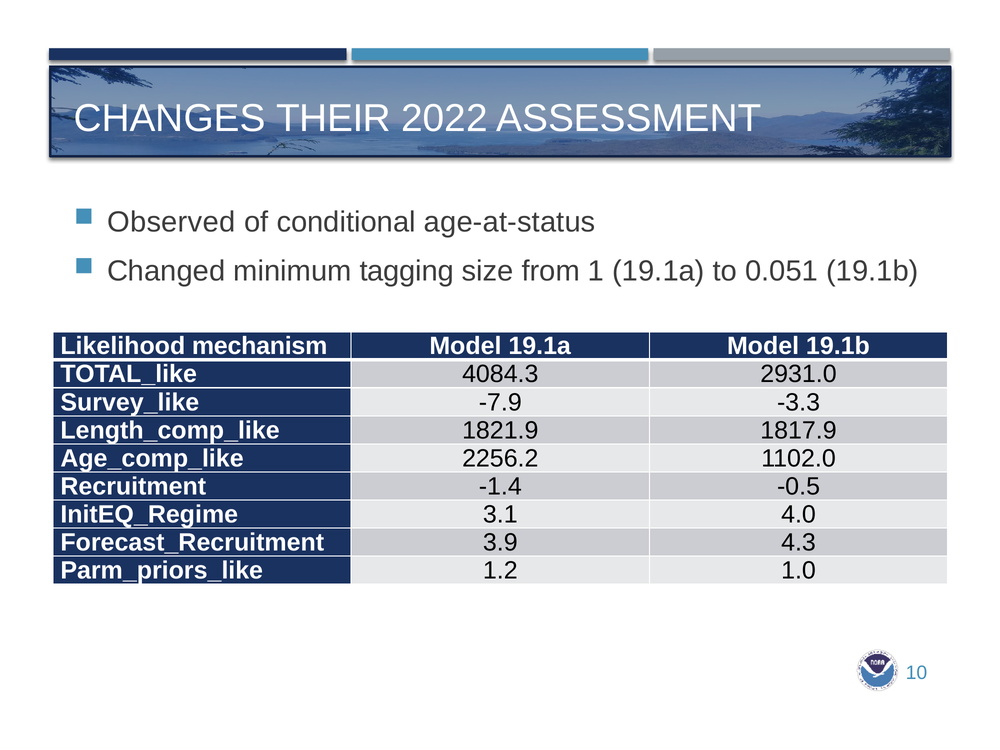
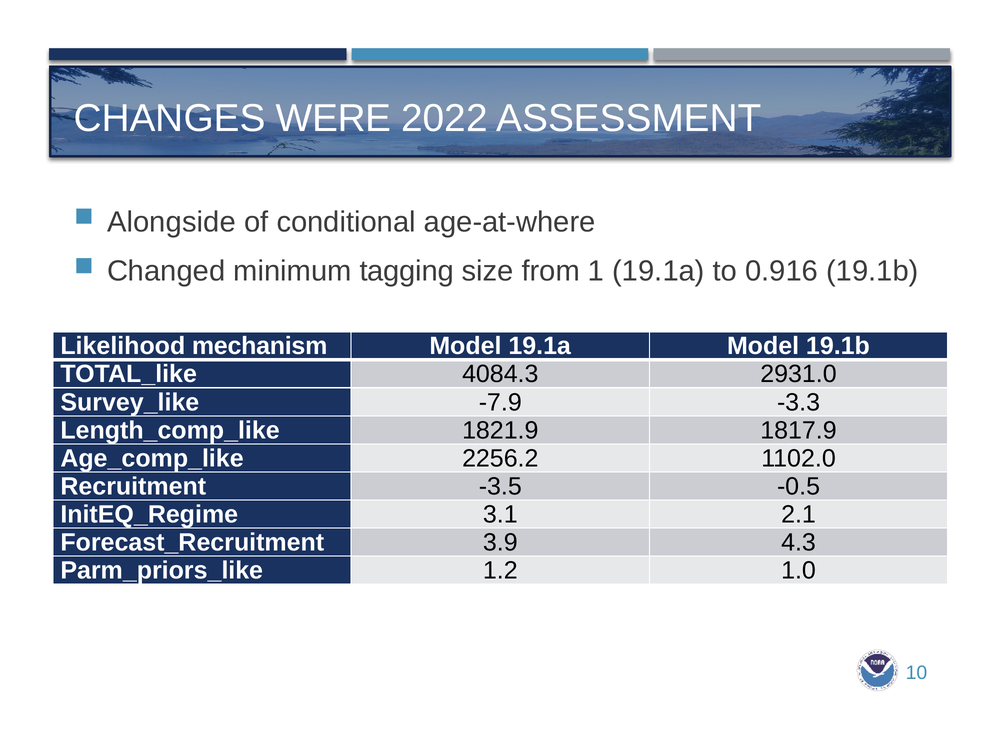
THEIR: THEIR -> WERE
Observed: Observed -> Alongside
age-at-status: age-at-status -> age-at-where
0.051: 0.051 -> 0.916
-1.4: -1.4 -> -3.5
4.0: 4.0 -> 2.1
